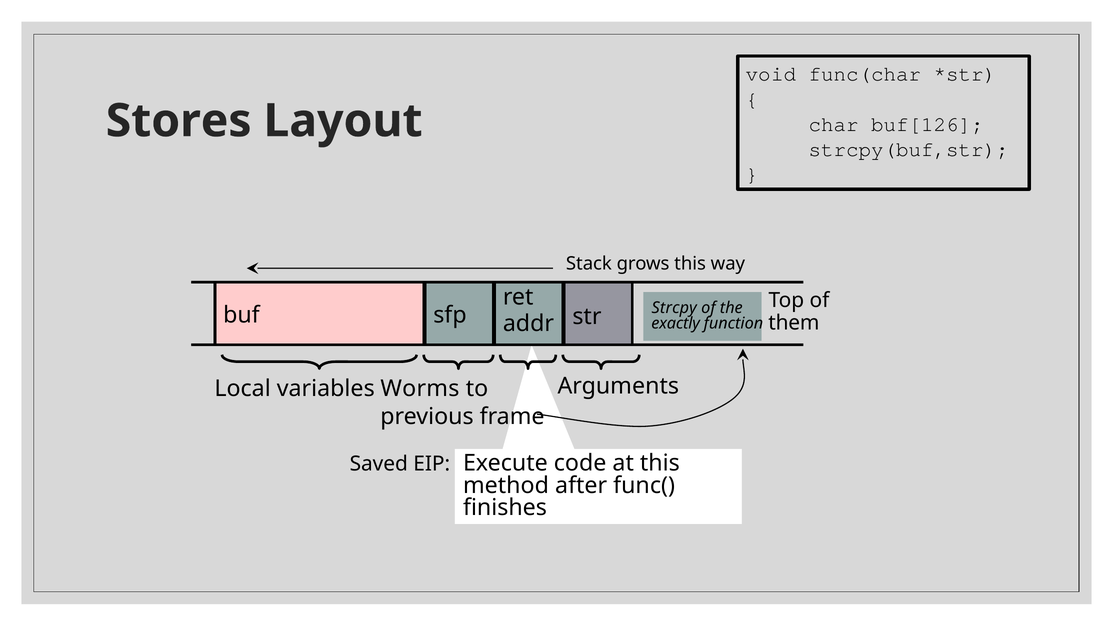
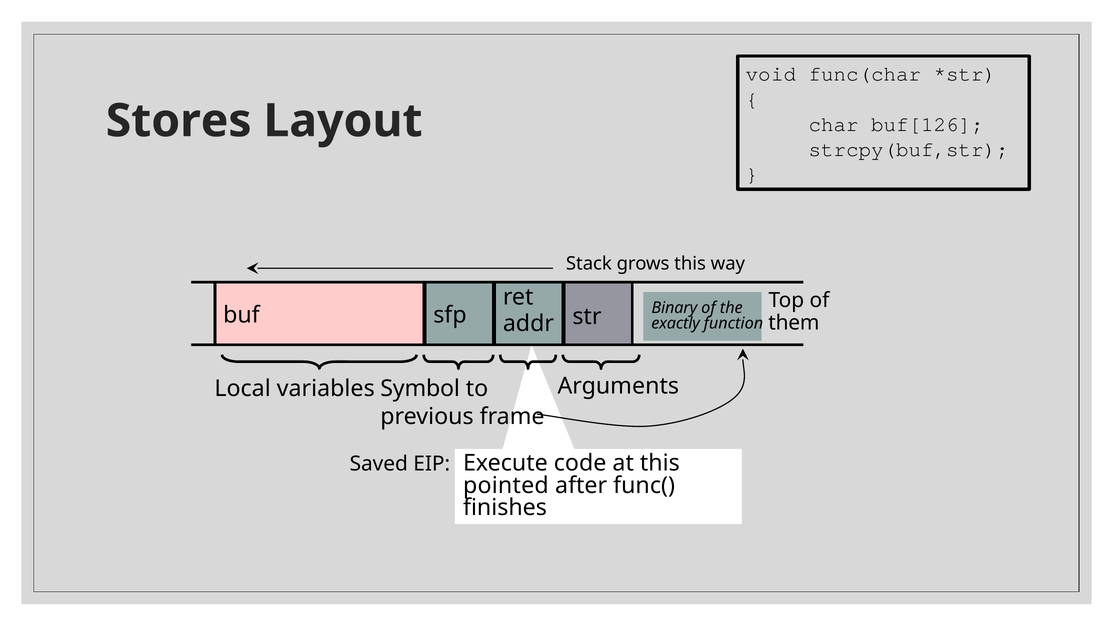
Strcpy: Strcpy -> Binary
Worms: Worms -> Symbol
method: method -> pointed
